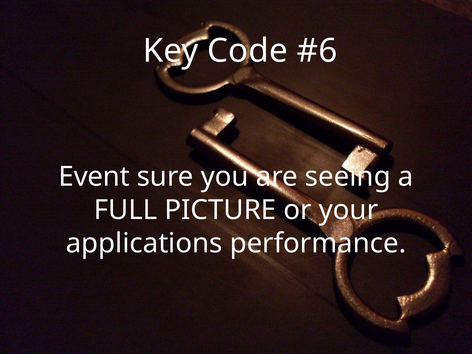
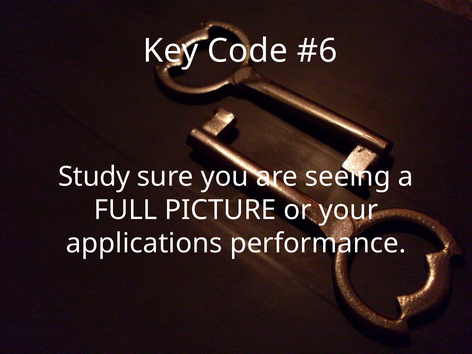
Event: Event -> Study
